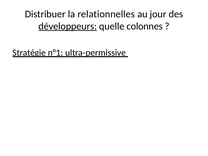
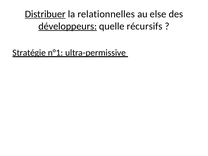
Distribuer underline: none -> present
jour: jour -> else
colonnes: colonnes -> récursifs
